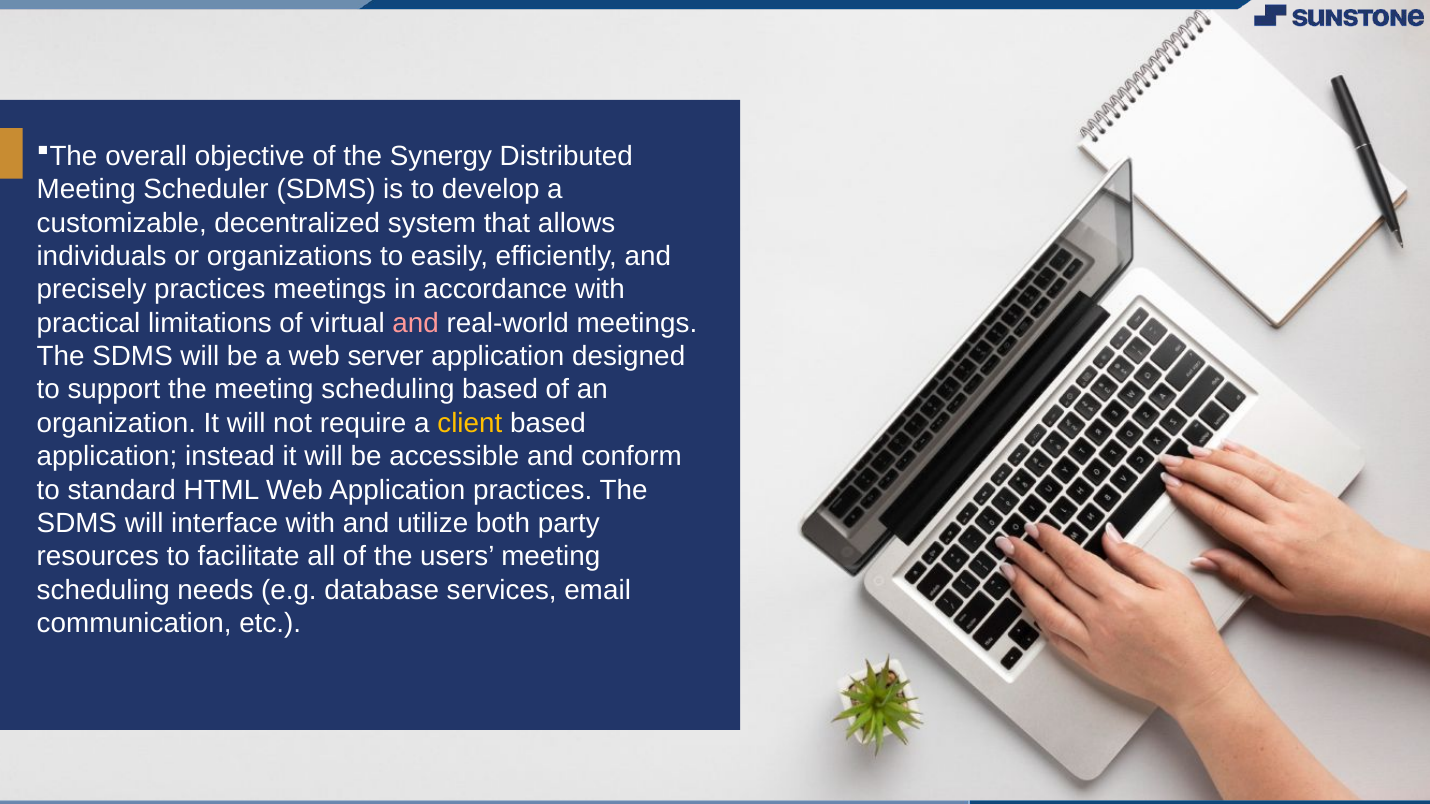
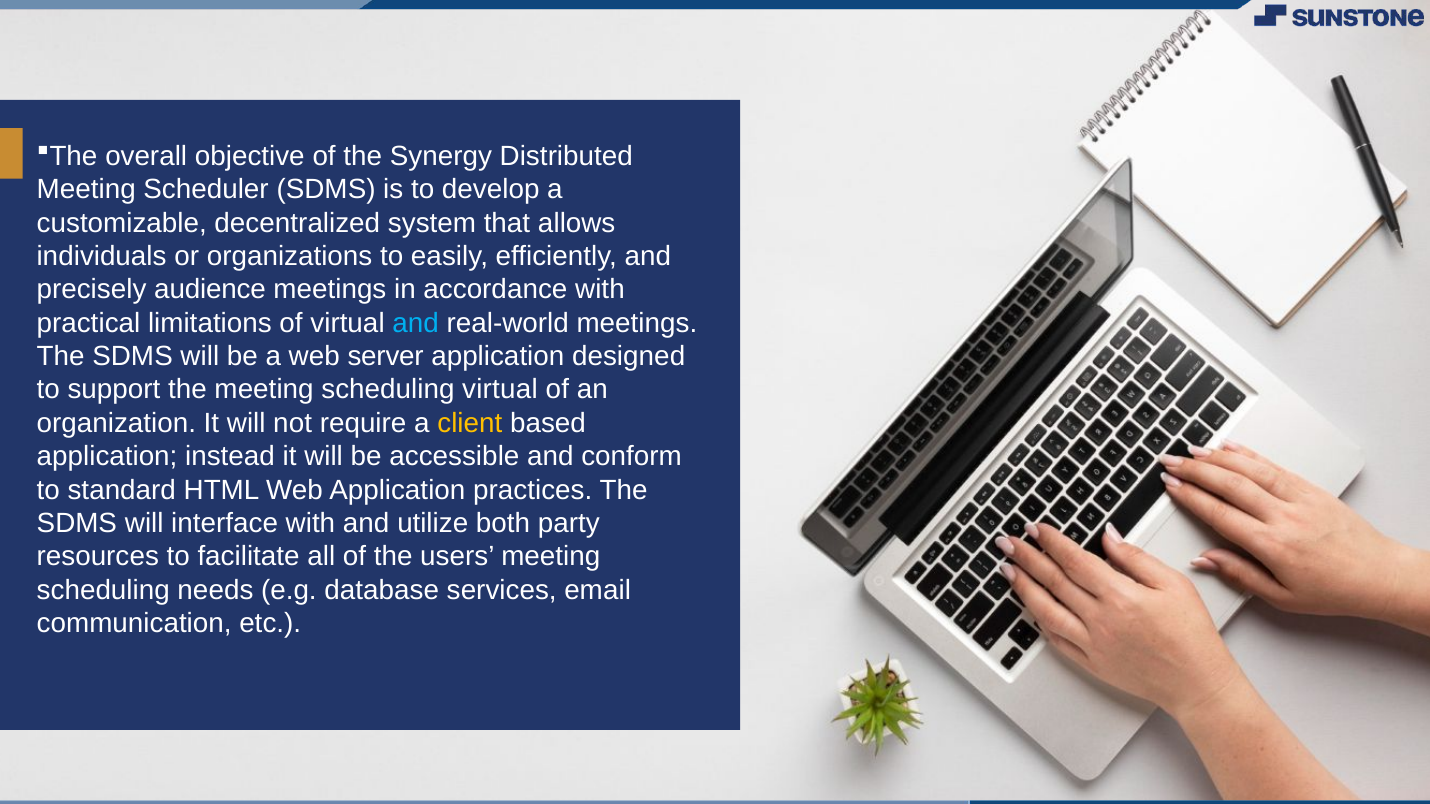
precisely practices: practices -> audience
and at (416, 323) colour: pink -> light blue
scheduling based: based -> virtual
